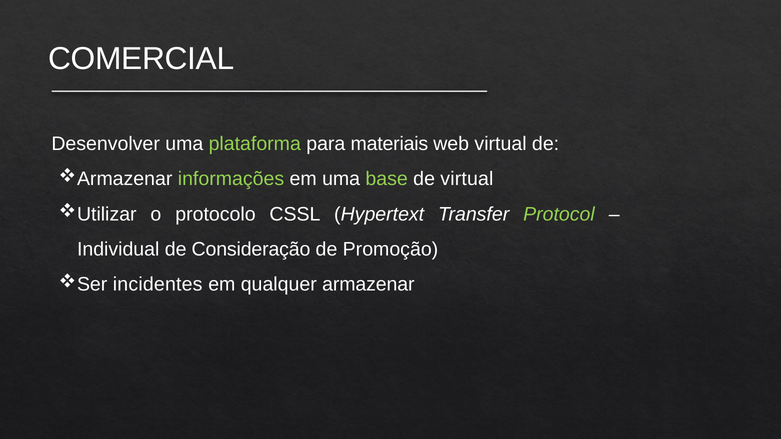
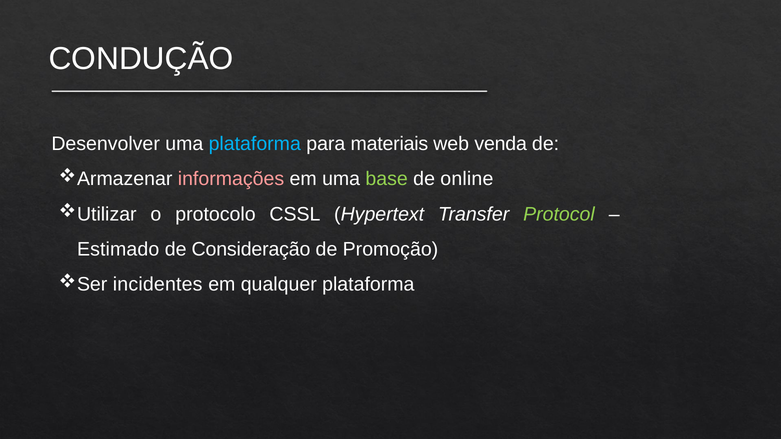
COMERCIAL: COMERCIAL -> CONDUÇÃO
plataforma at (255, 144) colour: light green -> light blue
web virtual: virtual -> venda
informações colour: light green -> pink
de virtual: virtual -> online
Individual: Individual -> Estimado
qualquer armazenar: armazenar -> plataforma
